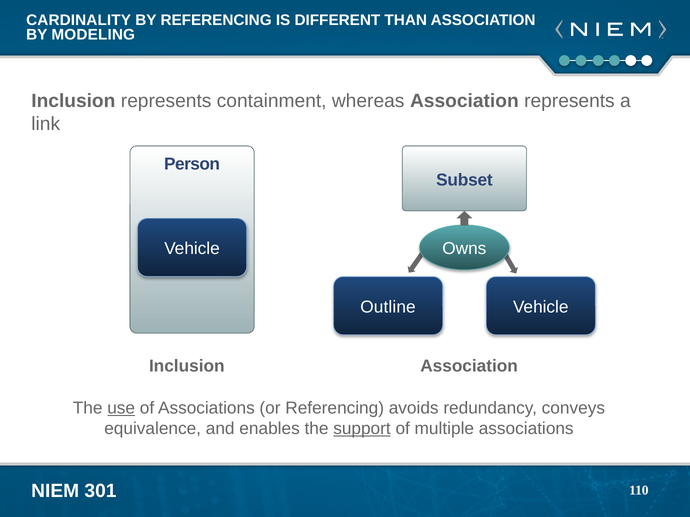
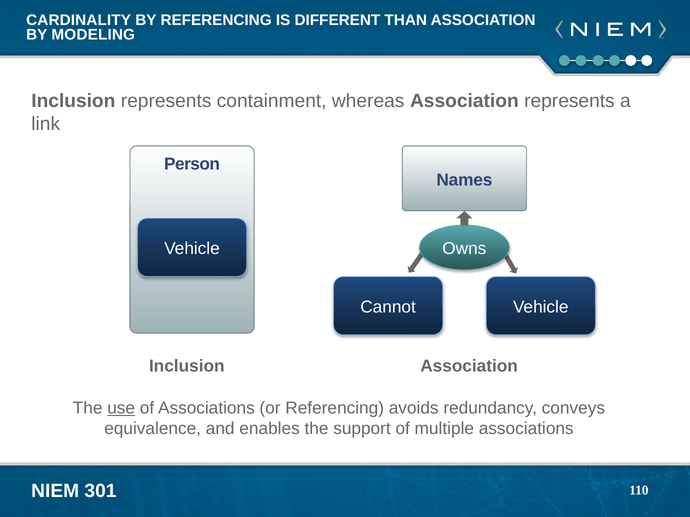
Subset: Subset -> Names
Outline: Outline -> Cannot
support underline: present -> none
